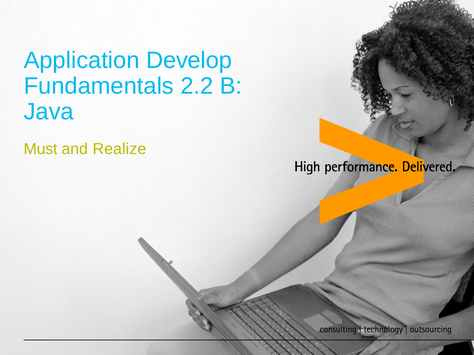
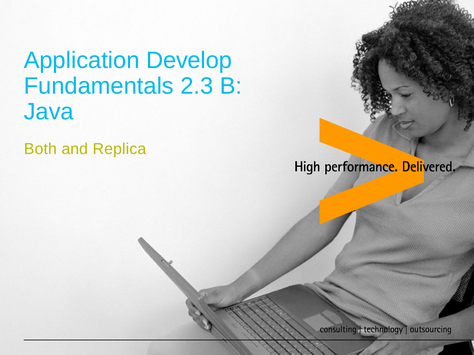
2.2: 2.2 -> 2.3
Must: Must -> Both
Realize: Realize -> Replica
